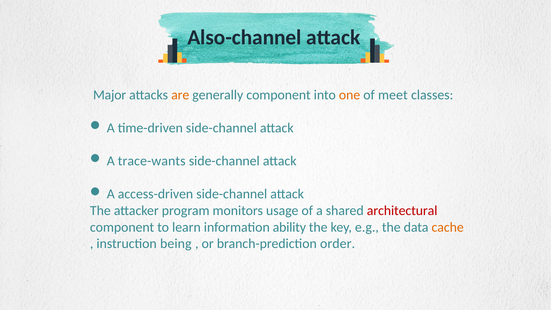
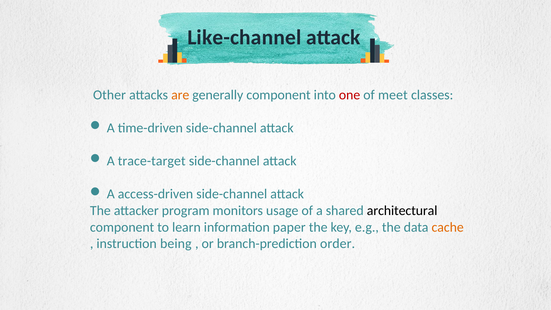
Also-channel: Also-channel -> Like-channel
Major: Major -> Other
one colour: orange -> red
trace-wants: trace-wants -> trace-target
architectural colour: red -> black
ability: ability -> paper
